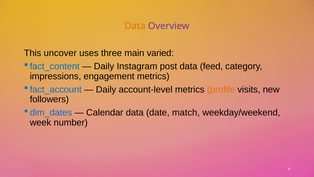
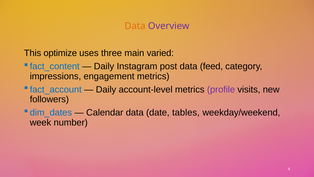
uncover: uncover -> optimize
profile colour: orange -> purple
match: match -> tables
